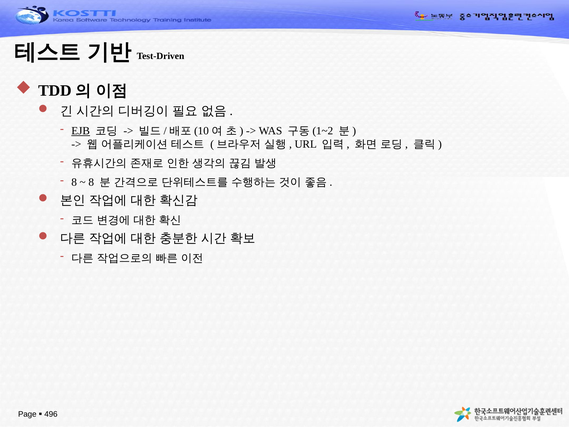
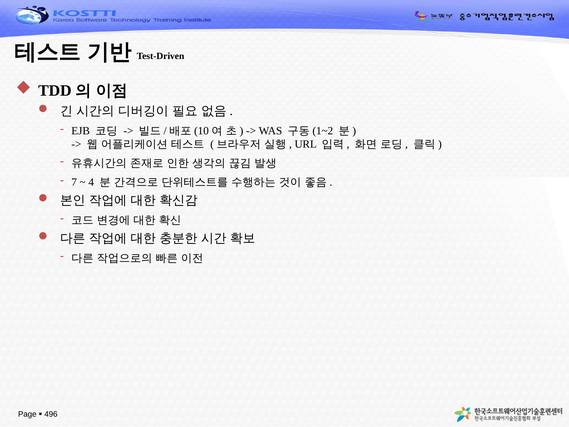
EJB underline: present -> none
8 at (74, 182): 8 -> 7
8 at (91, 182): 8 -> 4
